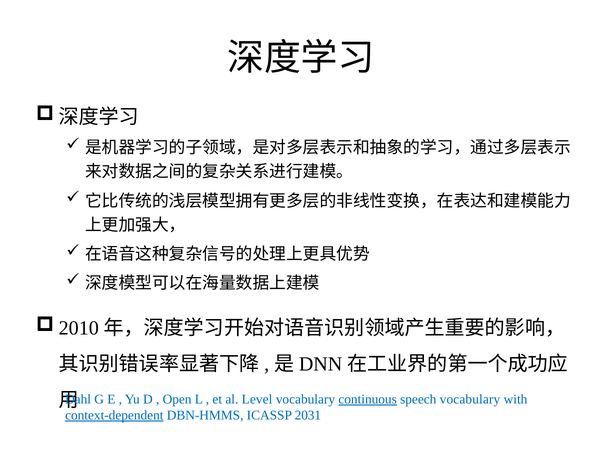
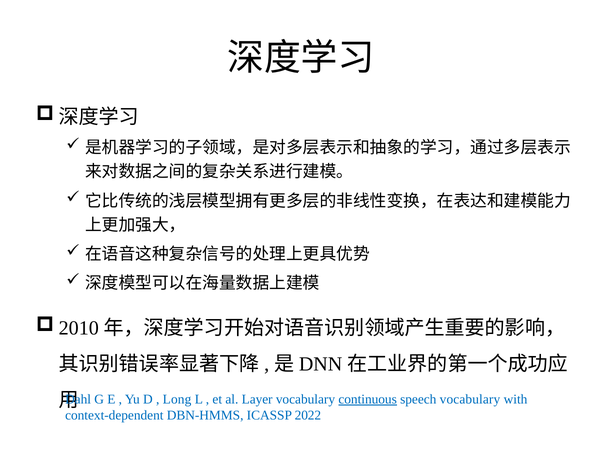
Open: Open -> Long
Level: Level -> Layer
context-dependent underline: present -> none
2031: 2031 -> 2022
